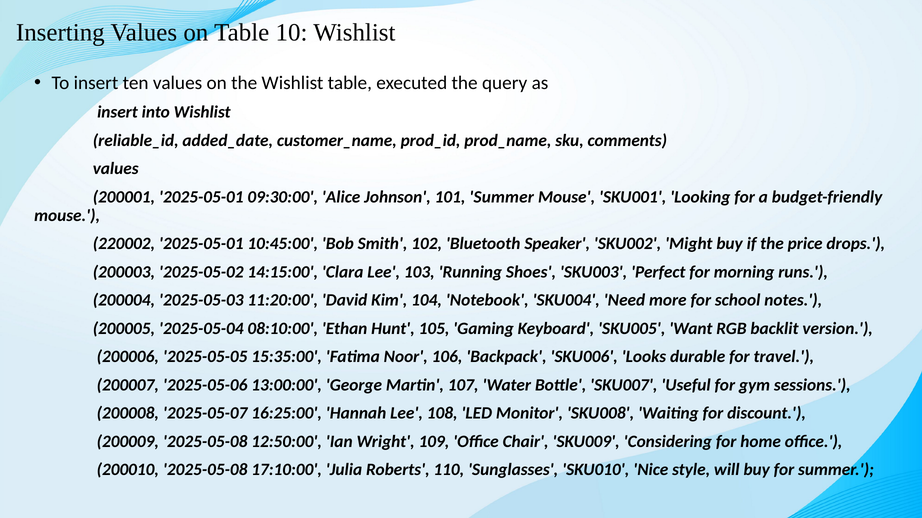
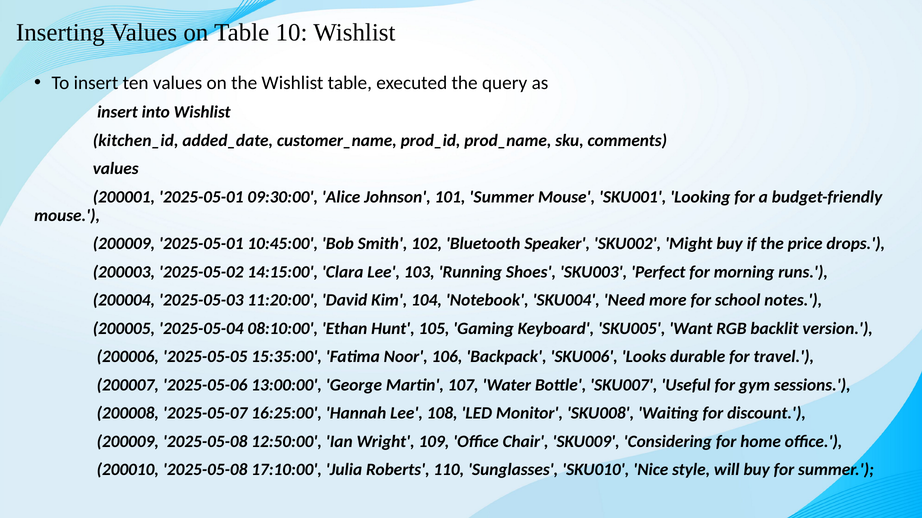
reliable_id: reliable_id -> kitchen_id
220002 at (124, 244): 220002 -> 200009
